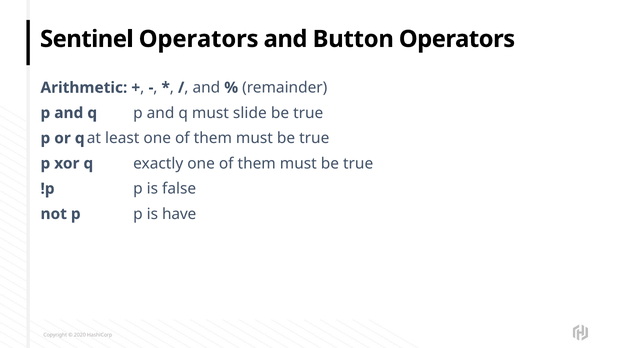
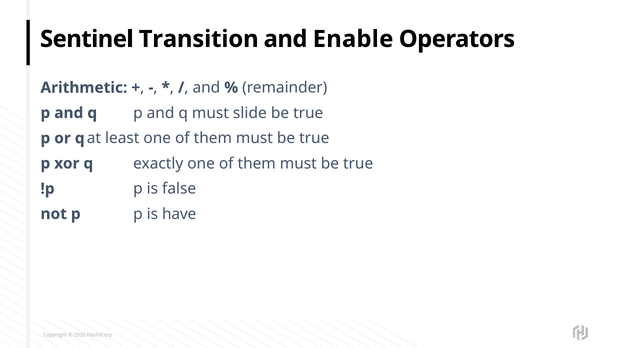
Sentinel Operators: Operators -> Transition
Button: Button -> Enable
